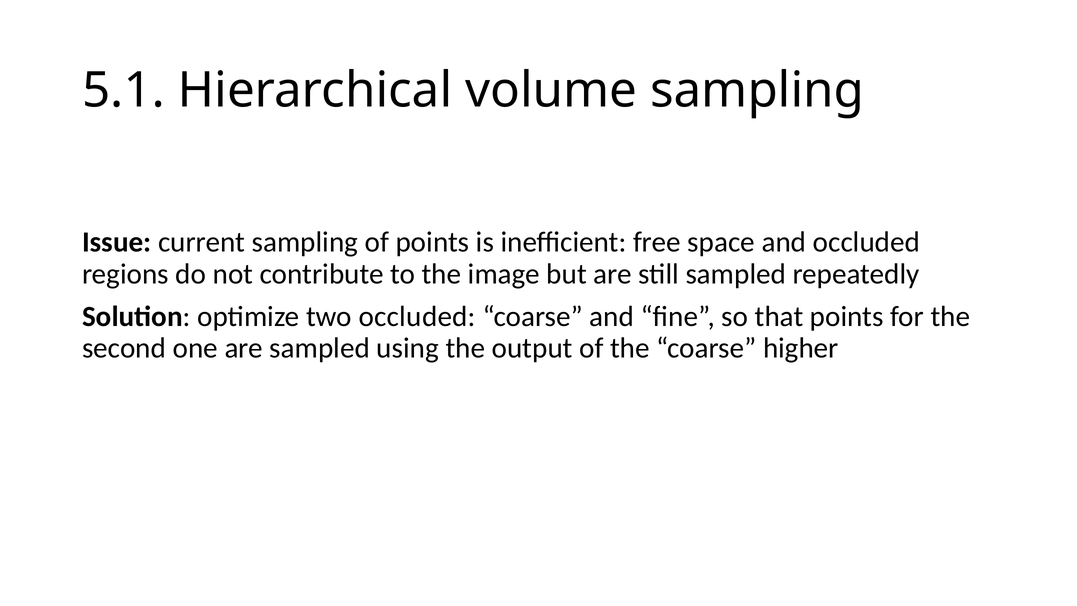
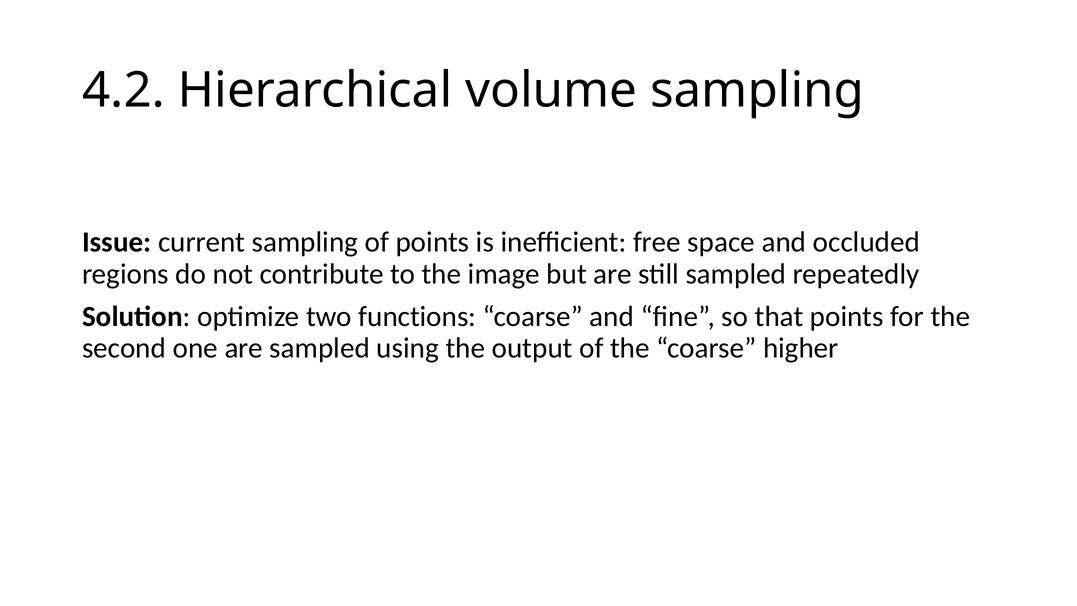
5.1: 5.1 -> 4.2
two occluded: occluded -> functions
